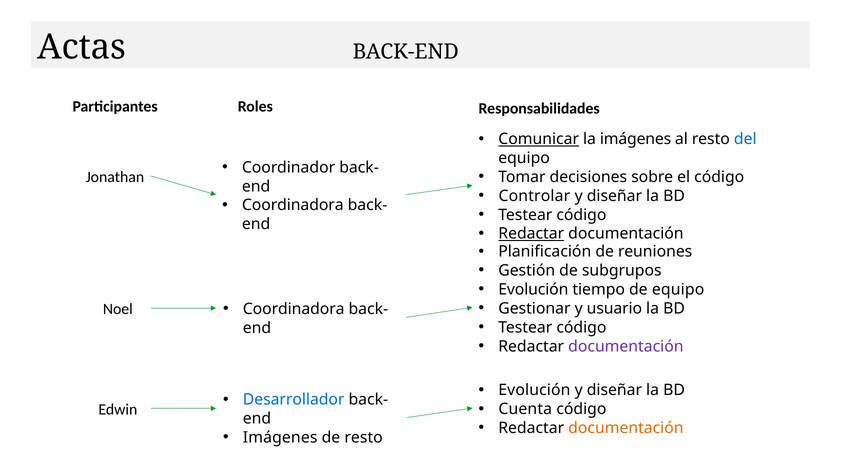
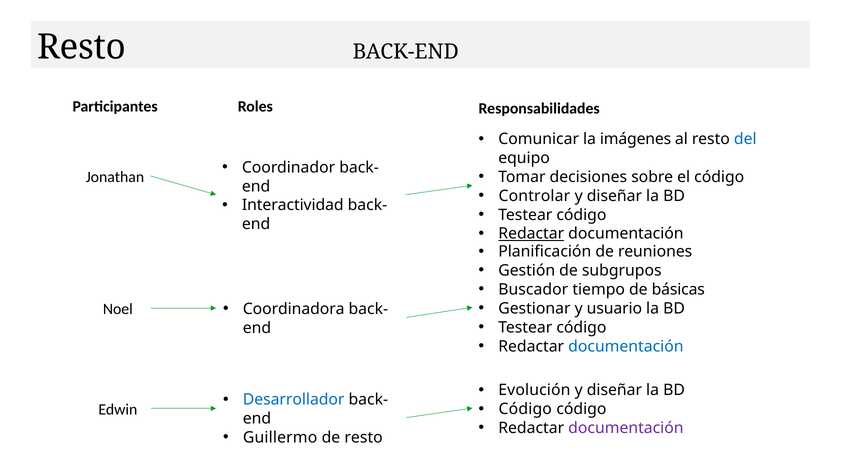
Actas at (82, 47): Actas -> Resto
Comunicar underline: present -> none
Coordinadora at (293, 205): Coordinadora -> Interactividad
Evolución at (533, 290): Evolución -> Buscador
de equipo: equipo -> básicas
documentación at (626, 346) colour: purple -> blue
Cuenta at (525, 409): Cuenta -> Código
documentación at (626, 428) colour: orange -> purple
Imágenes at (280, 438): Imágenes -> Guillermo
